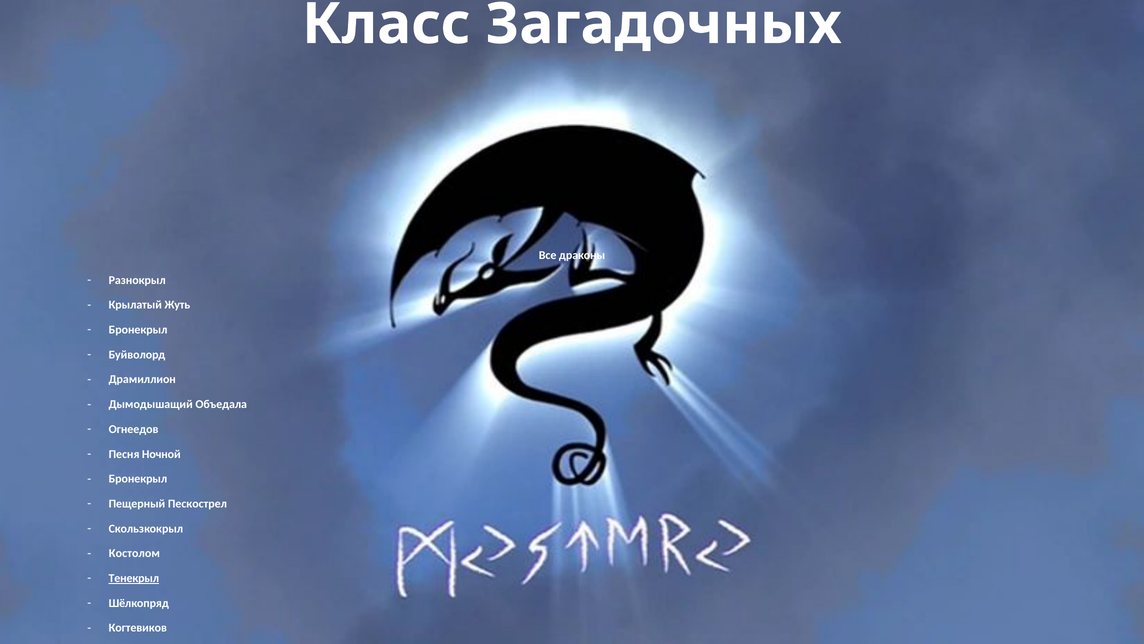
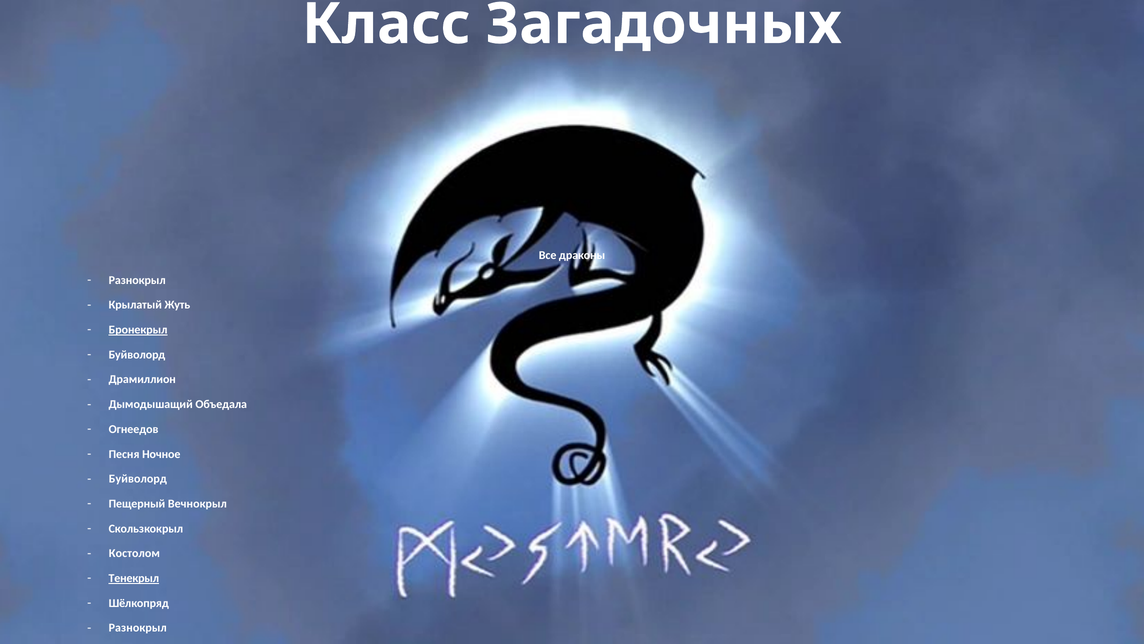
Бронекрыл at (138, 330) underline: none -> present
Ночной: Ночной -> Ночное
Бронекрыл at (138, 479): Бронекрыл -> Буйволорд
Пескострел: Пескострел -> Вечнокрыл
Когтевиков at (138, 627): Когтевиков -> Разнокрыл
